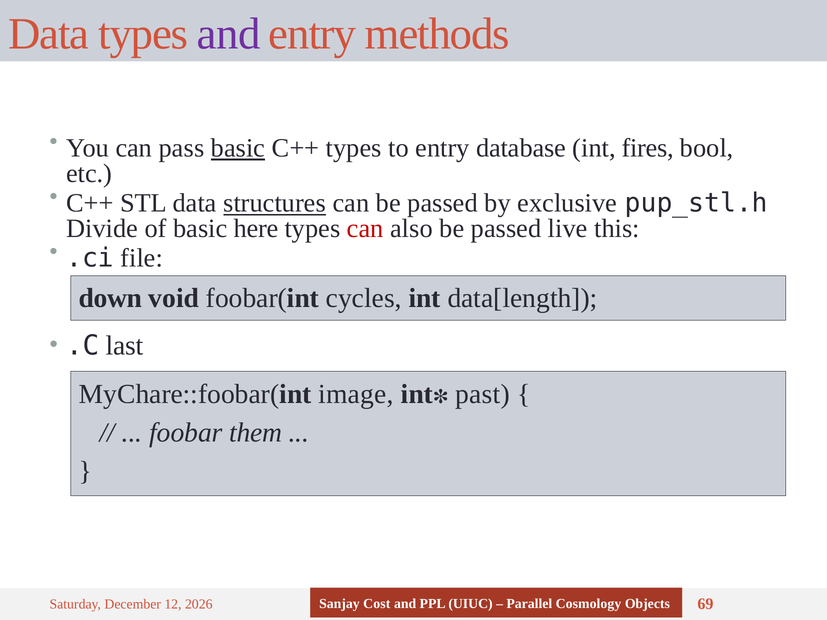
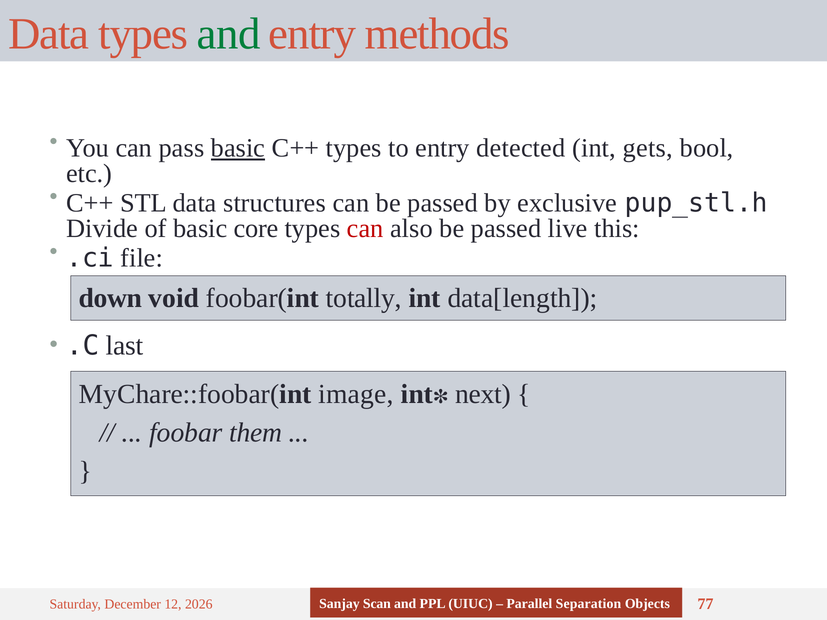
and at (229, 34) colour: purple -> green
database: database -> detected
fires: fires -> gets
structures underline: present -> none
here: here -> core
cycles: cycles -> totally
past: past -> next
Cost: Cost -> Scan
Cosmology: Cosmology -> Separation
69: 69 -> 77
